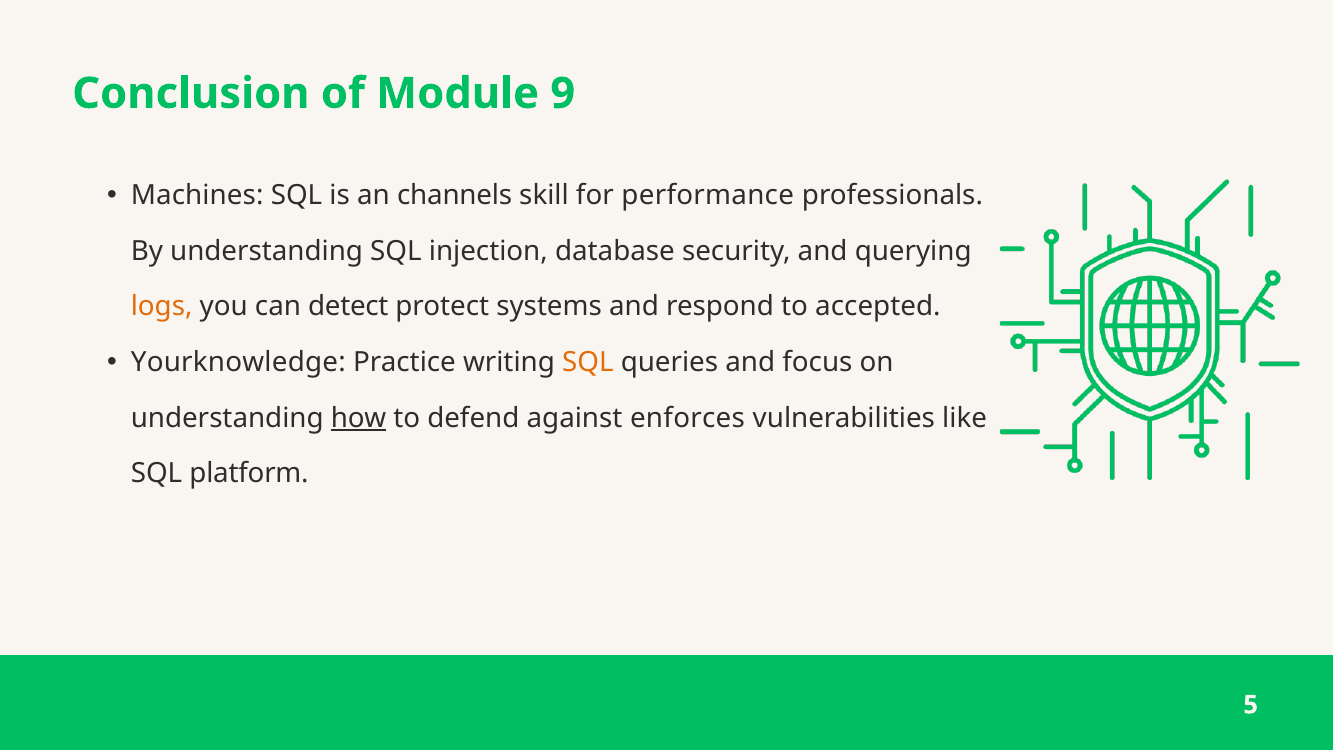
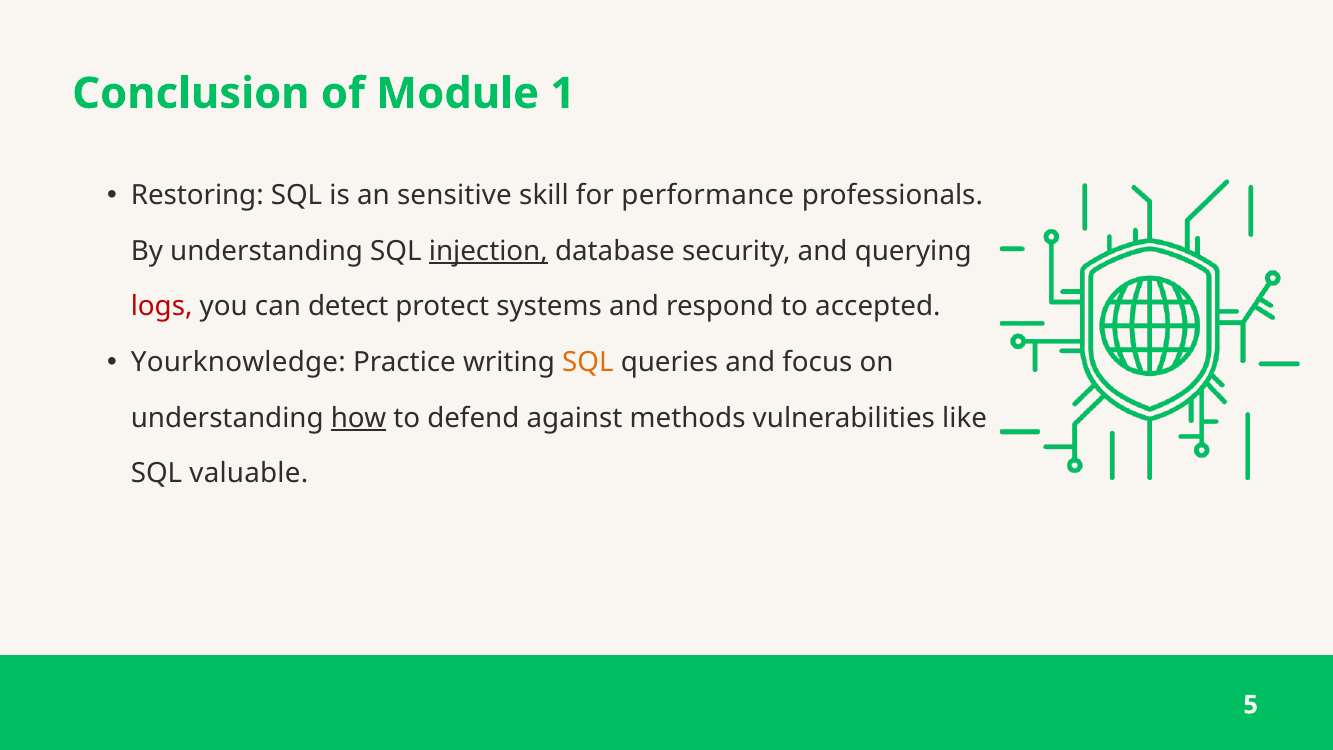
9: 9 -> 1
Machines: Machines -> Restoring
channels: channels -> sensitive
injection underline: none -> present
logs colour: orange -> red
enforces: enforces -> methods
platform: platform -> valuable
